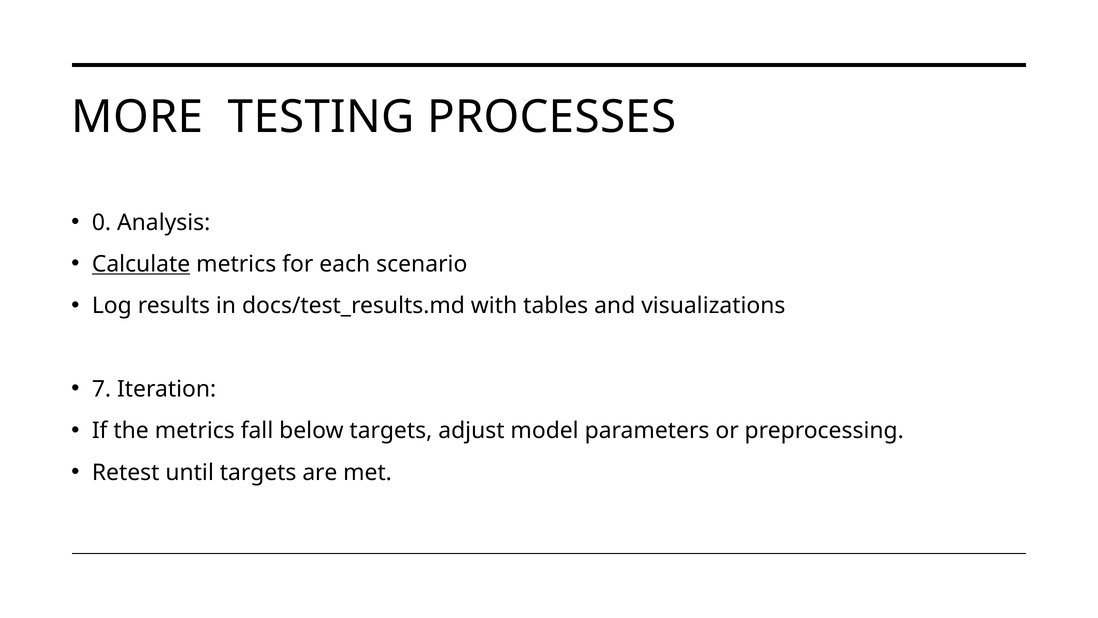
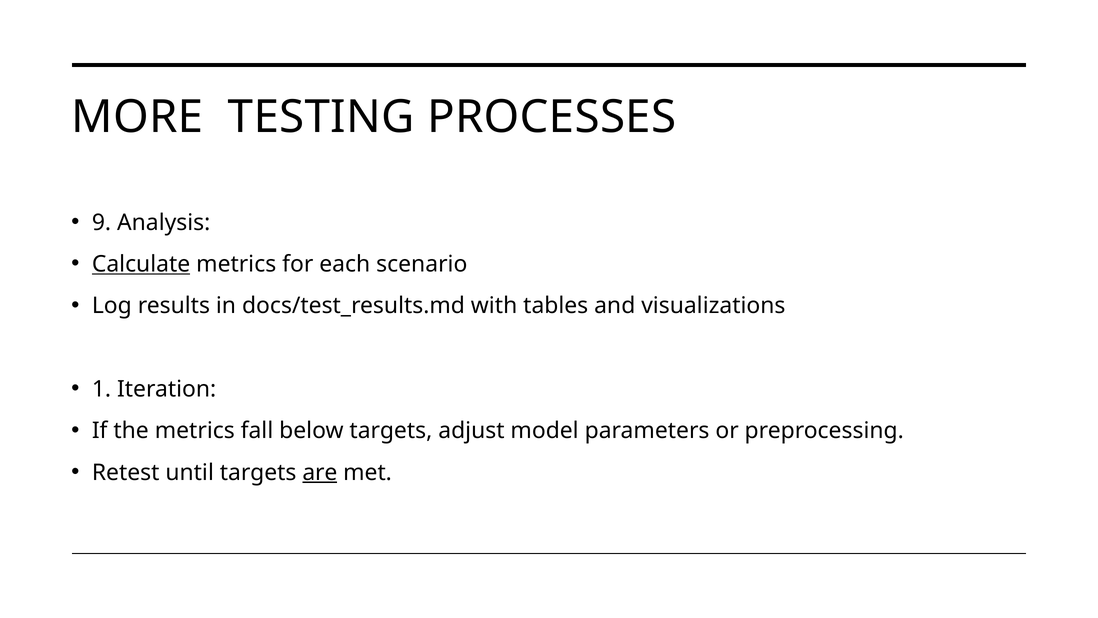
0: 0 -> 9
7: 7 -> 1
are underline: none -> present
